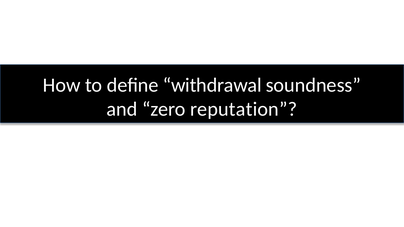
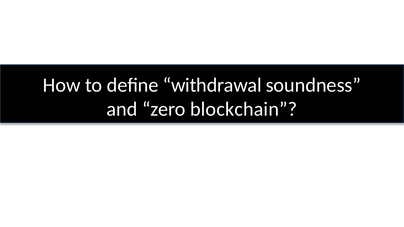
reputation: reputation -> blockchain
